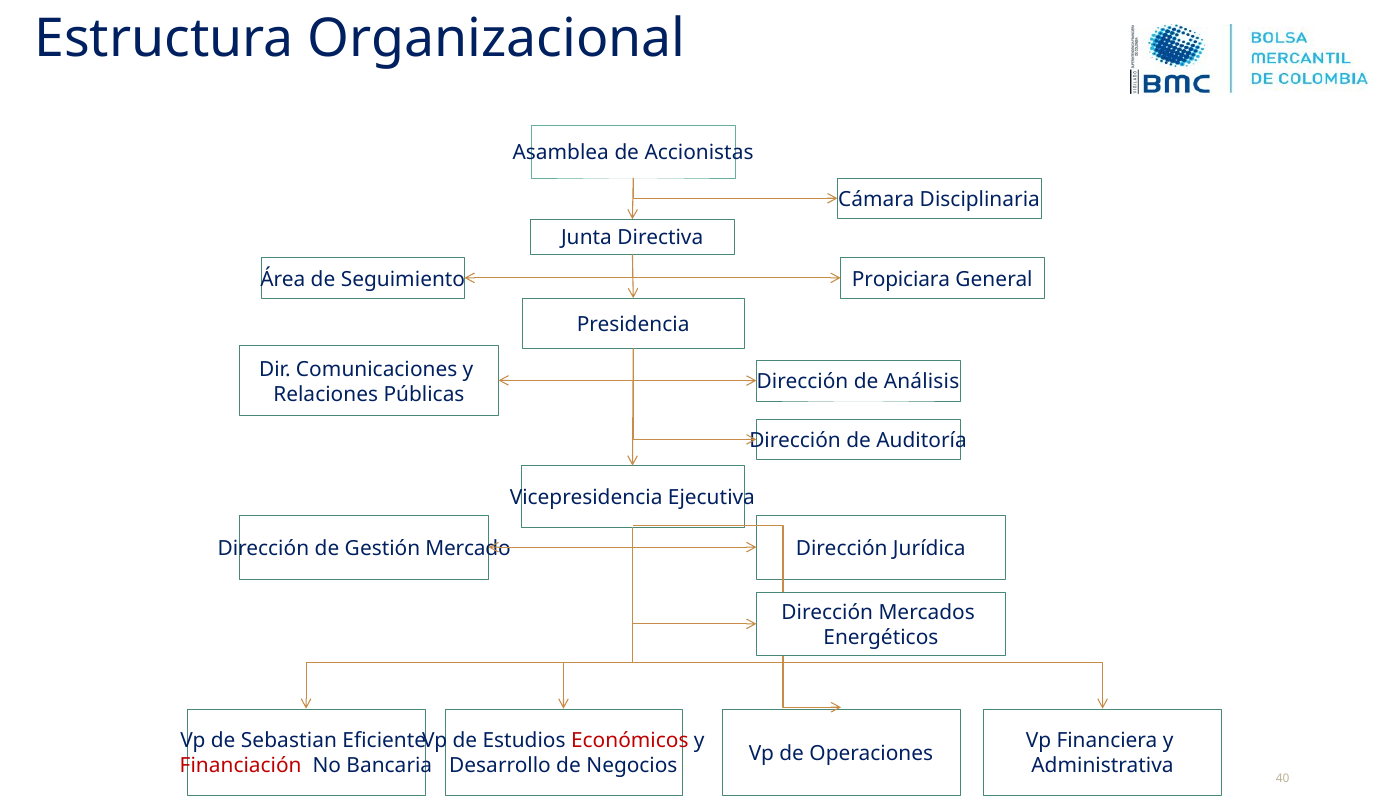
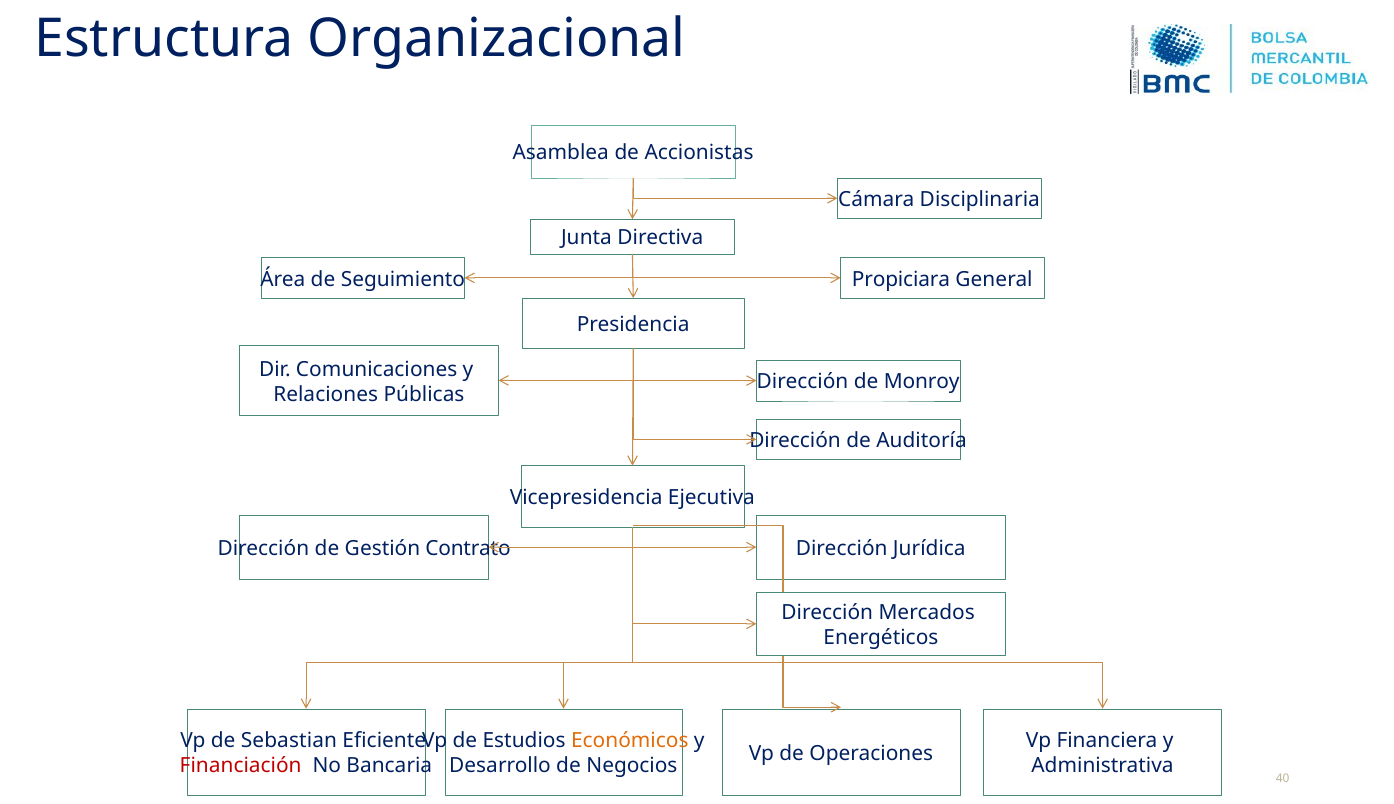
Análisis: Análisis -> Monroy
Mercado: Mercado -> Contrato
Económicos colour: red -> orange
